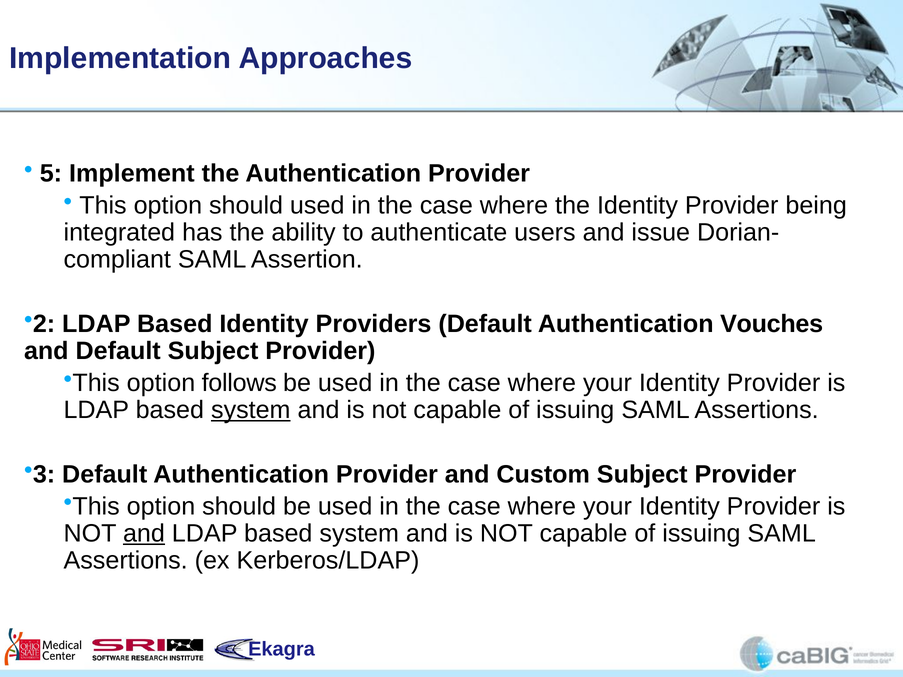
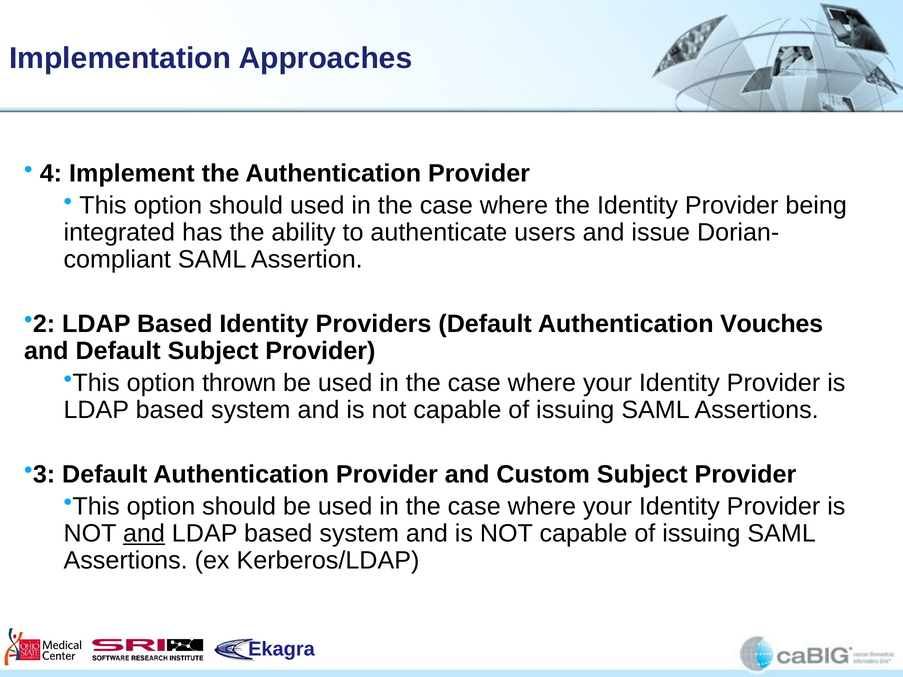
5: 5 -> 4
follows: follows -> thrown
system at (251, 410) underline: present -> none
